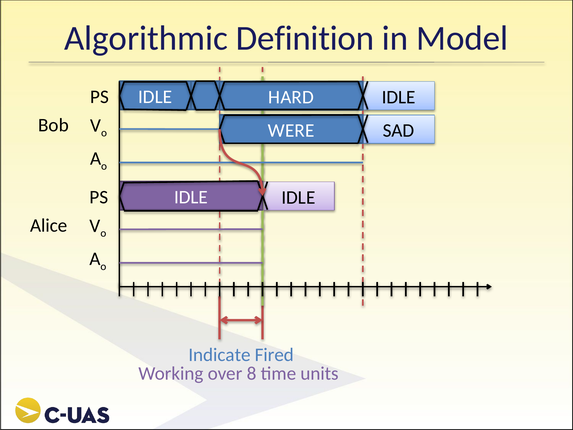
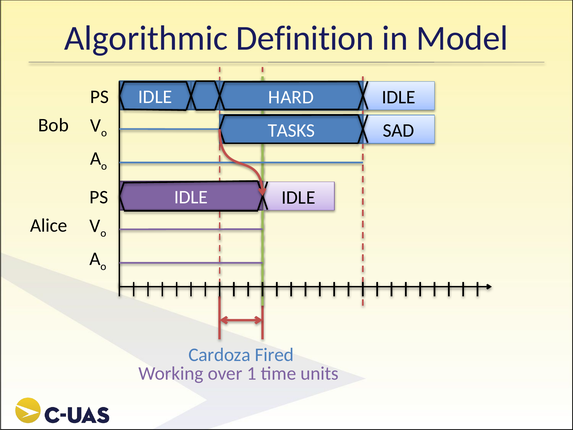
WERE: WERE -> TASKS
Indicate: Indicate -> Cardoza
8: 8 -> 1
